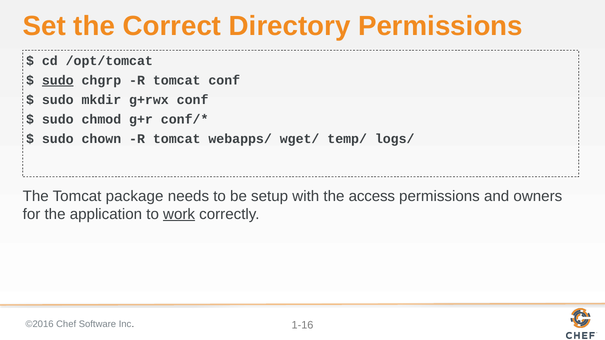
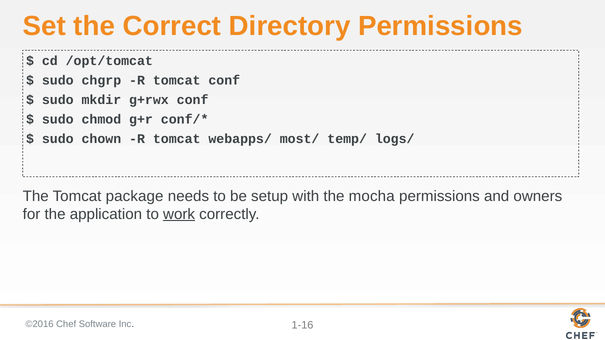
sudo at (58, 80) underline: present -> none
wget/: wget/ -> most/
access: access -> mocha
